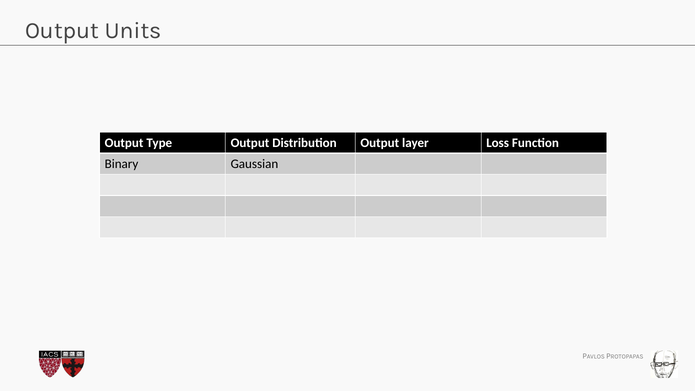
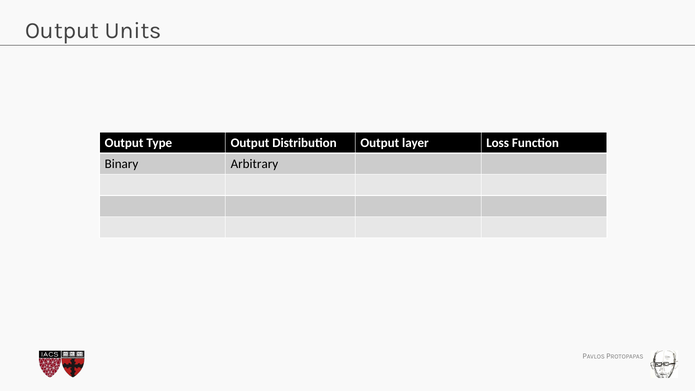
Gaussian: Gaussian -> Arbitrary
